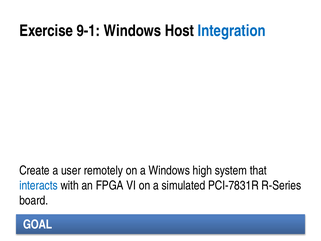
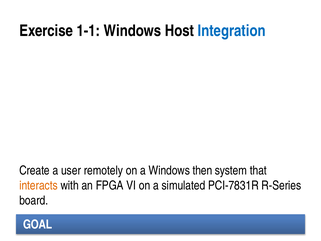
9-1: 9-1 -> 1-1
high: high -> then
interacts colour: blue -> orange
